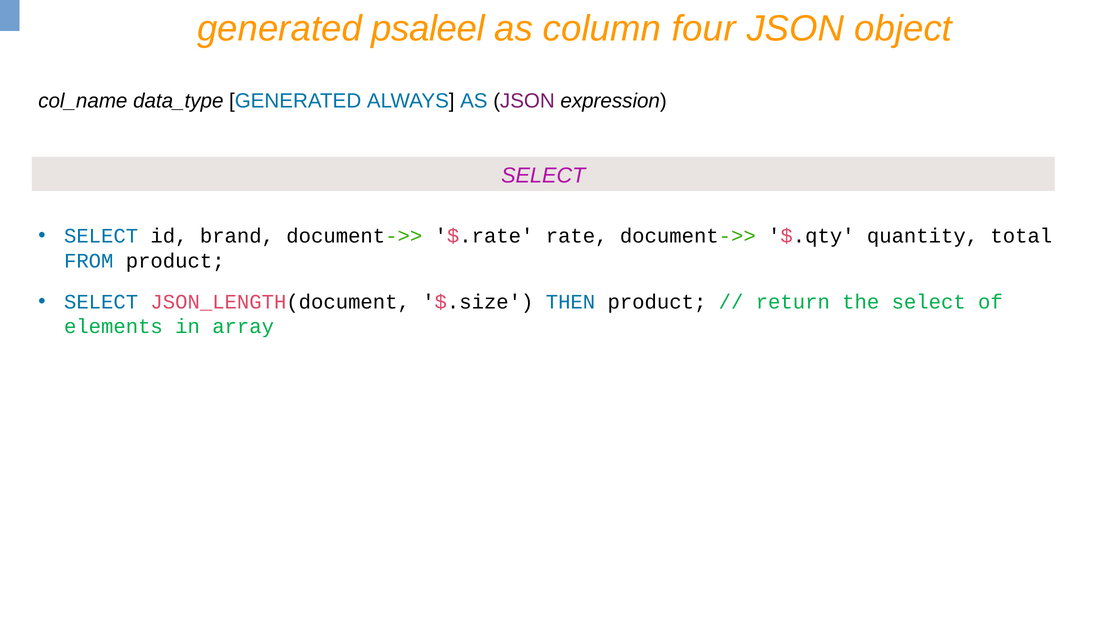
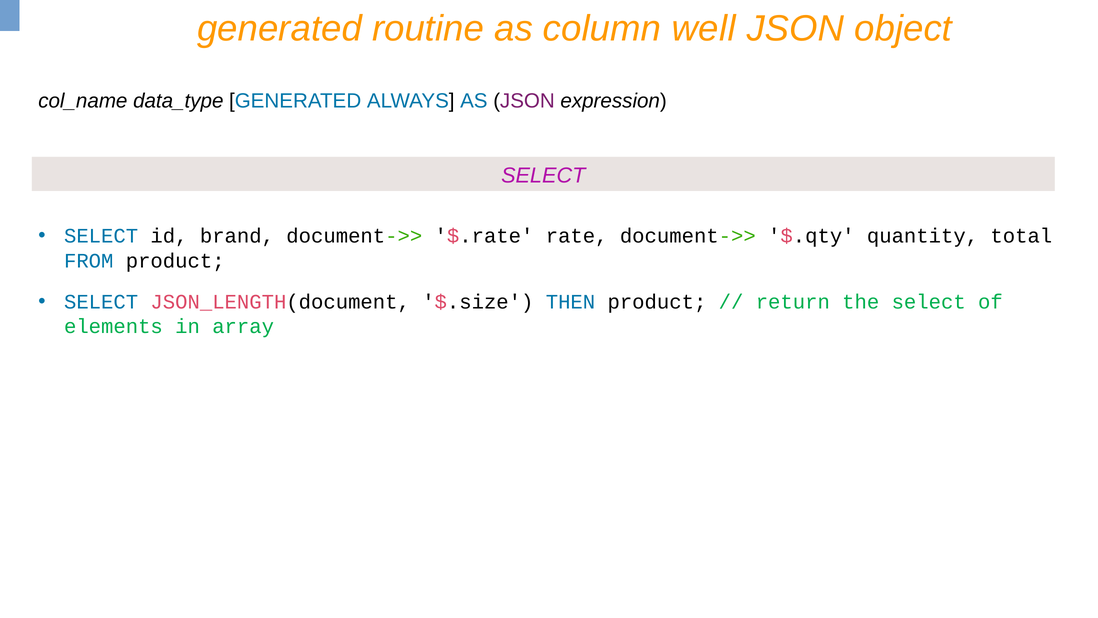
psaleel: psaleel -> routine
four: four -> well
